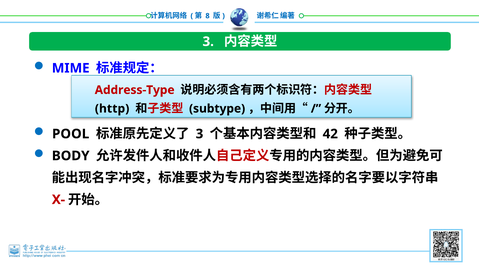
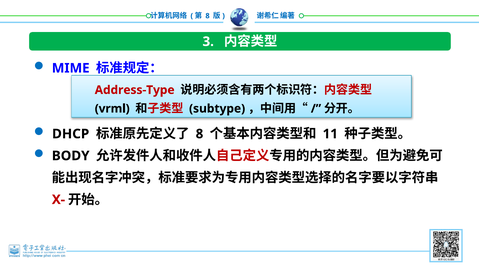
http: http -> vrml
POOL: POOL -> DHCP
3 at (199, 134): 3 -> 8
42: 42 -> 11
